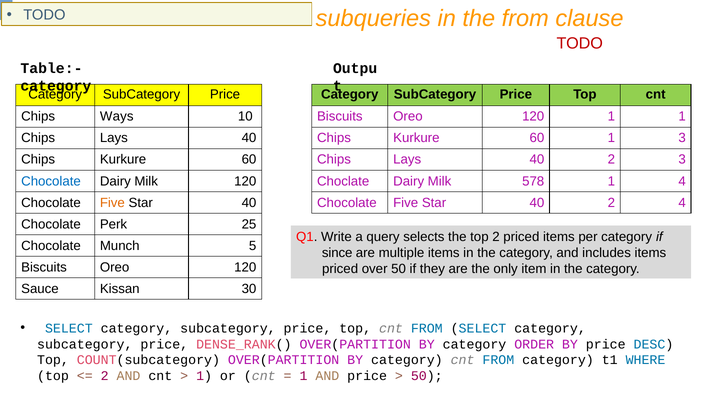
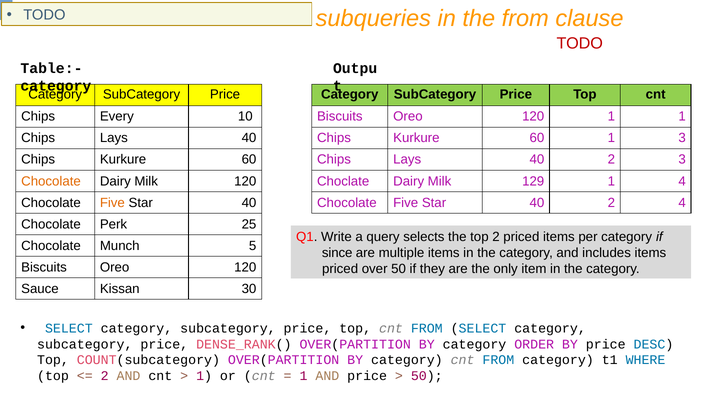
Ways: Ways -> Every
Chocolate at (51, 181) colour: blue -> orange
578: 578 -> 129
